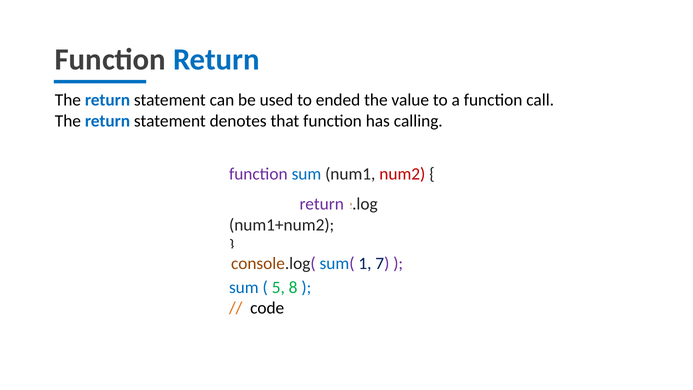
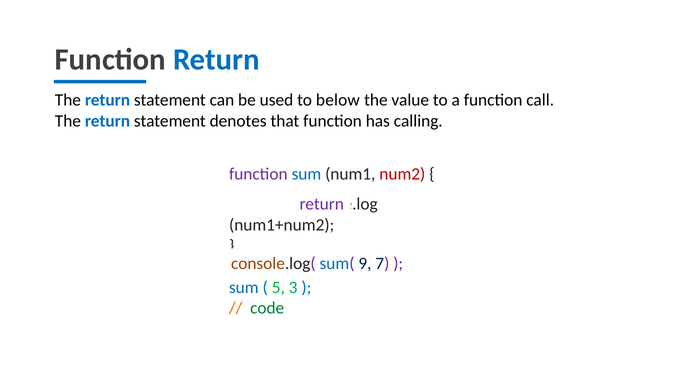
ended: ended -> below
1: 1 -> 9
8: 8 -> 3
code colour: black -> green
